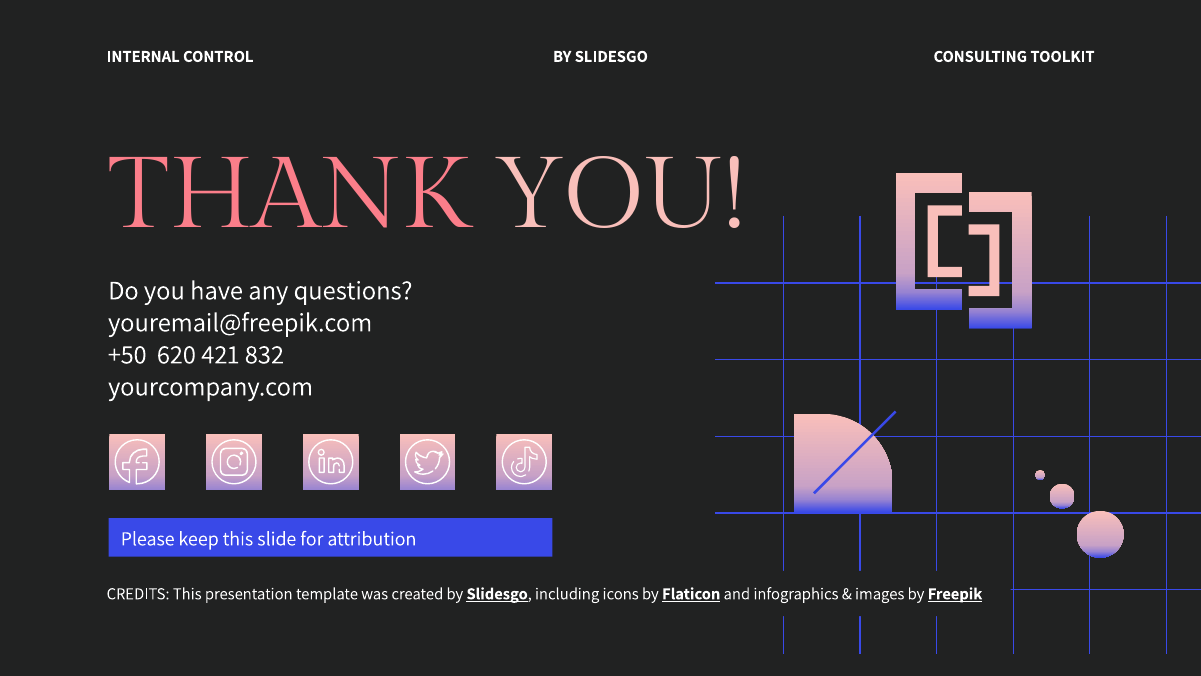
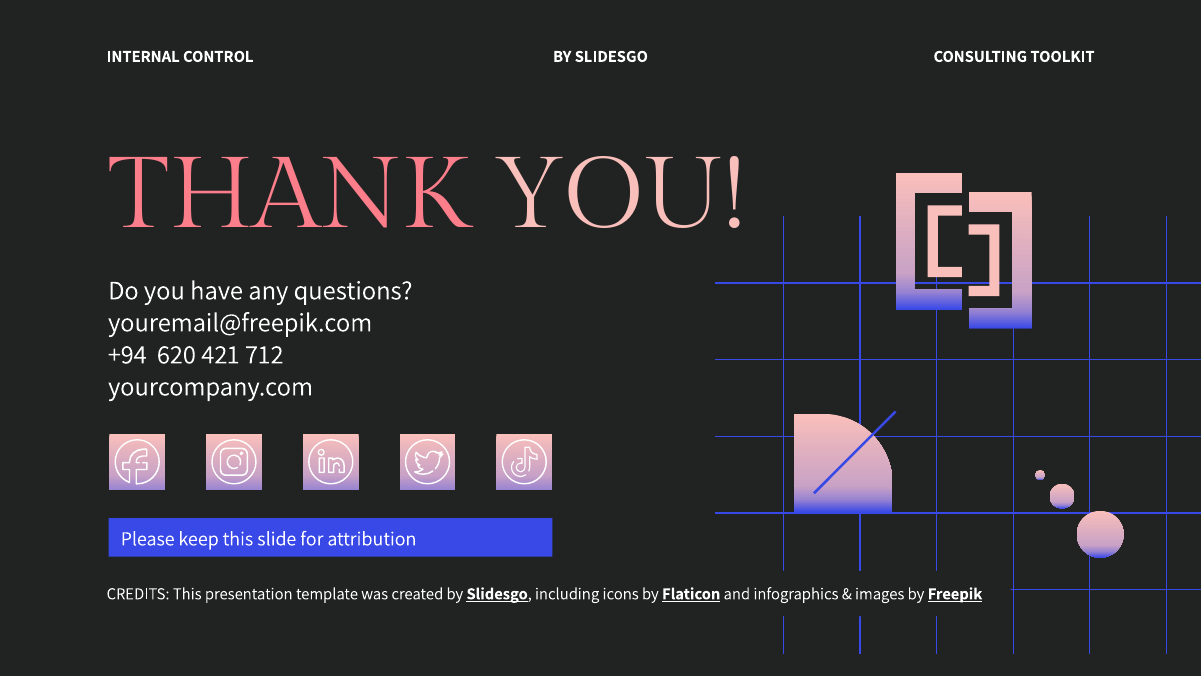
+50: +50 -> +94
832: 832 -> 712
